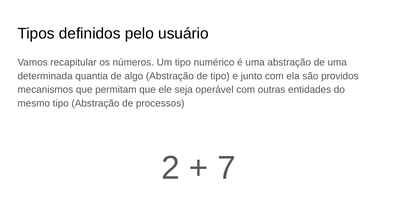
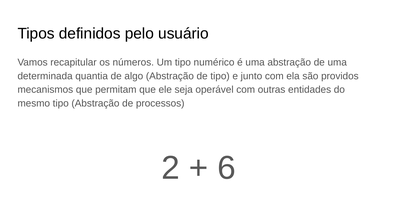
7: 7 -> 6
